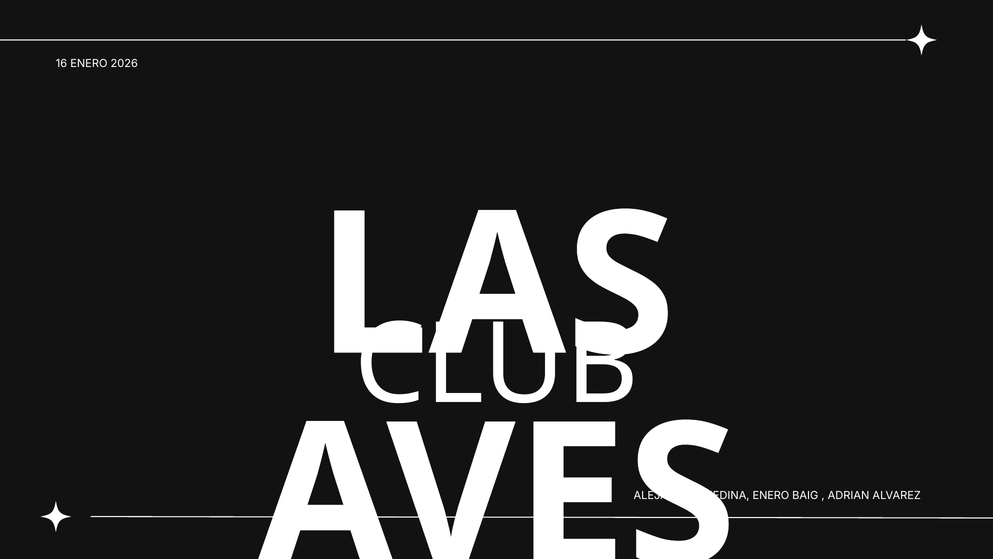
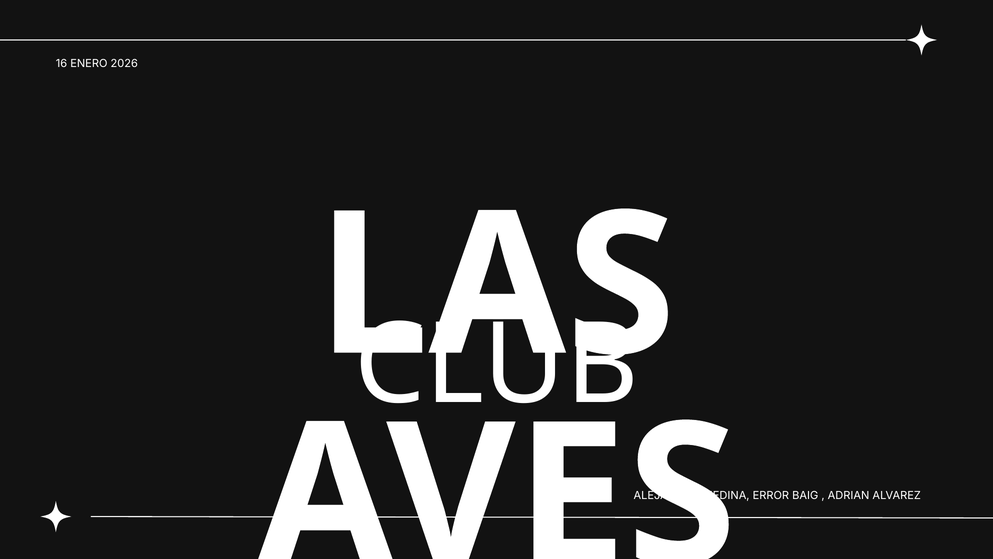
ENERO at (771, 495): ENERO -> ERROR
